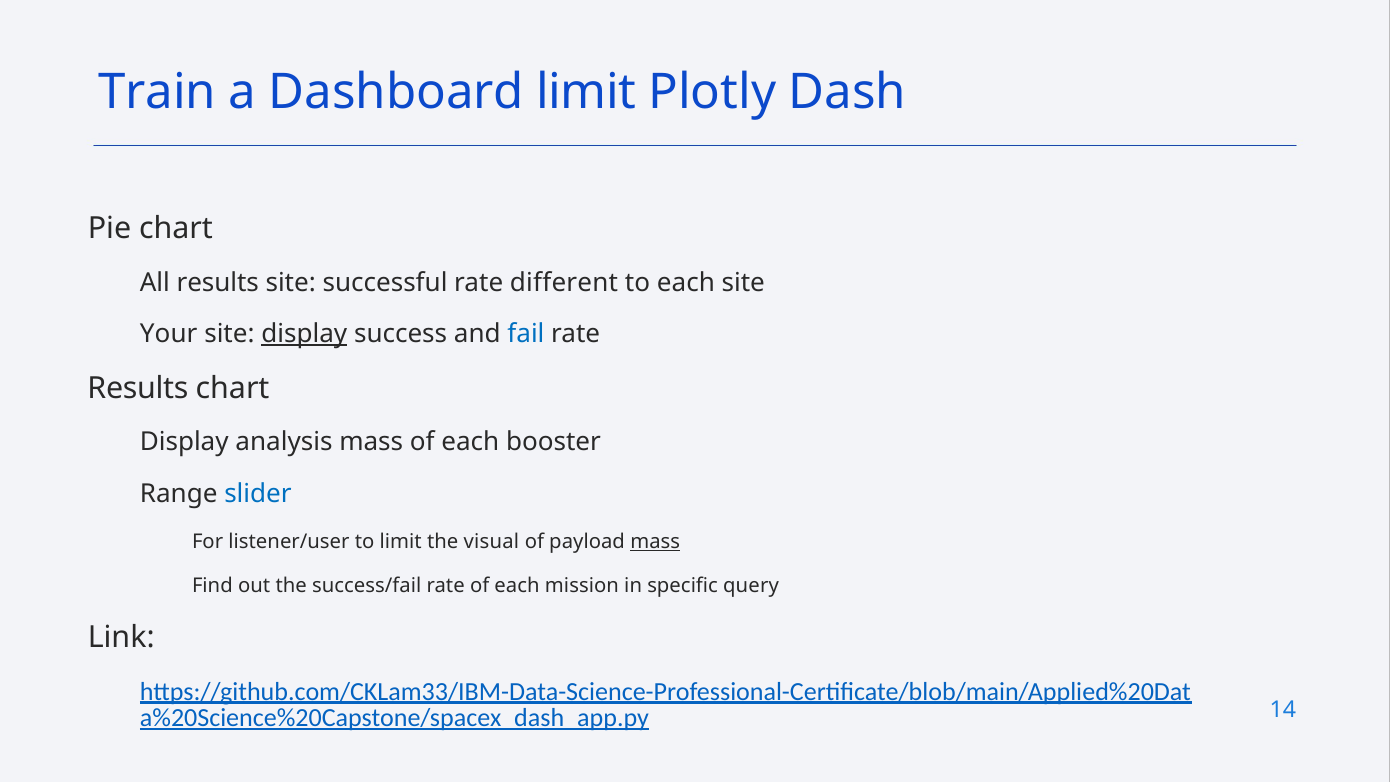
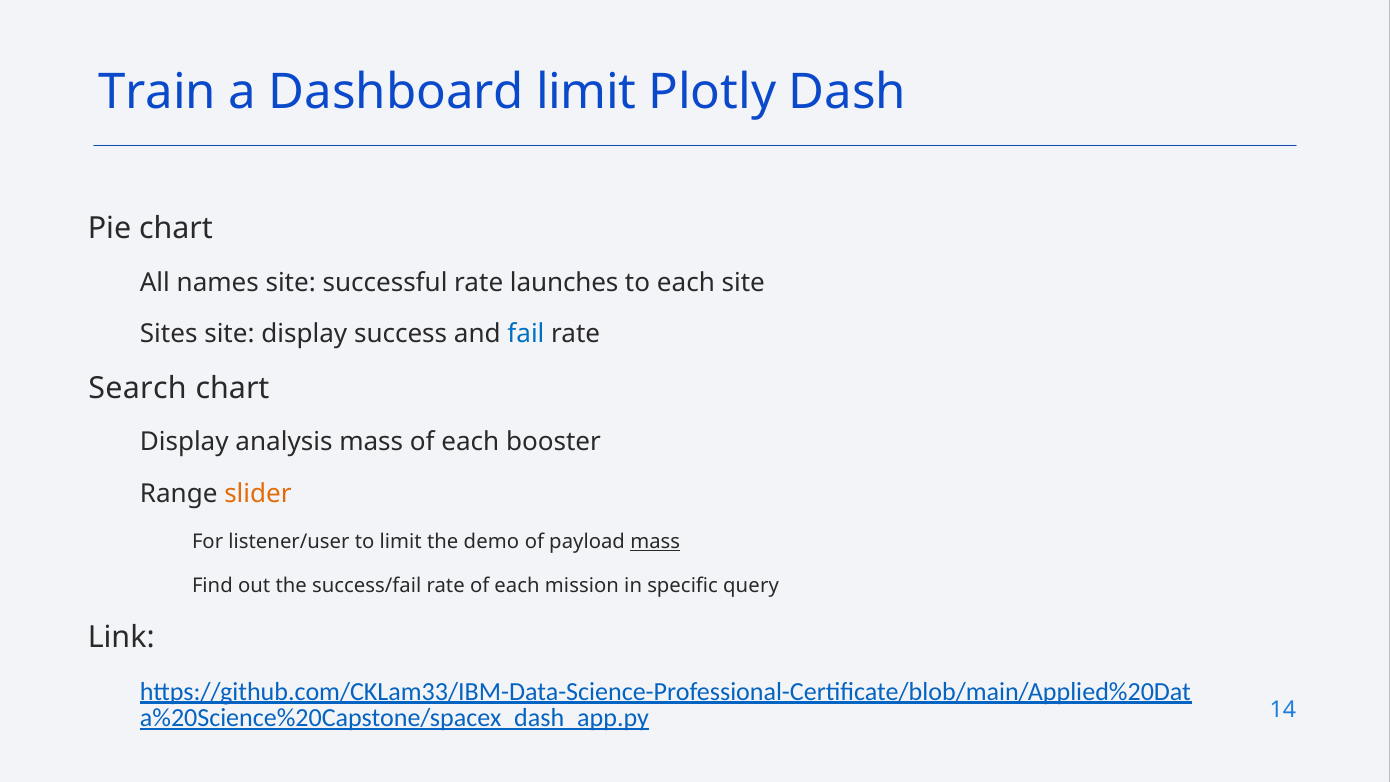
All results: results -> names
different: different -> launches
Your: Your -> Sites
display at (304, 334) underline: present -> none
Results at (138, 388): Results -> Search
slider colour: blue -> orange
visual: visual -> demo
